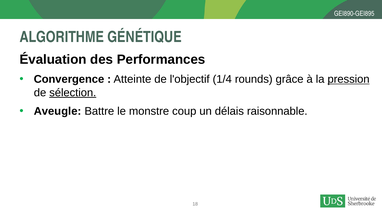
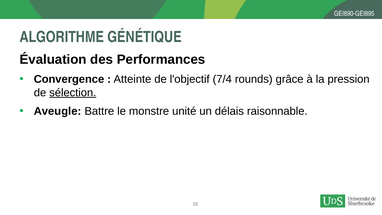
1/4: 1/4 -> 7/4
pression underline: present -> none
coup: coup -> unité
